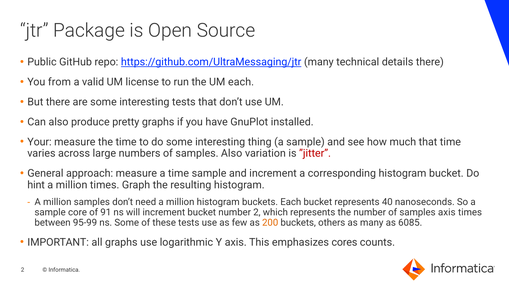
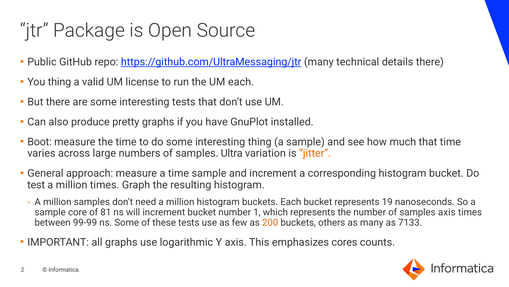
You from: from -> thing
Your: Your -> Boot
samples Also: Also -> Ultra
”jitter colour: red -> orange
hint: hint -> test
40: 40 -> 19
91: 91 -> 81
number 2: 2 -> 1
95-99: 95-99 -> 99-99
6085: 6085 -> 7133
